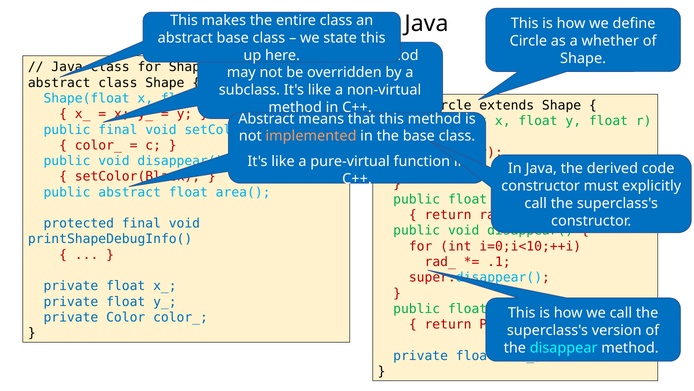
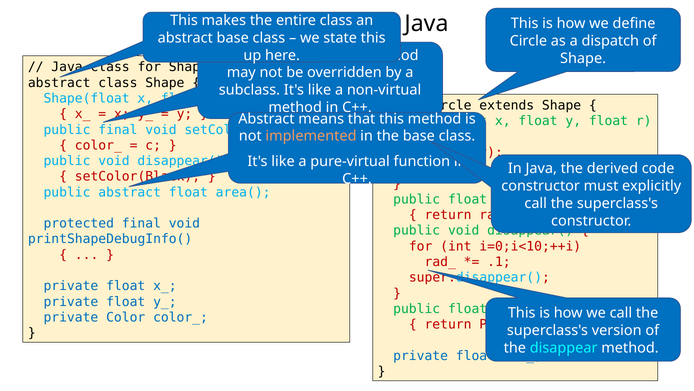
whether: whether -> dispatch
